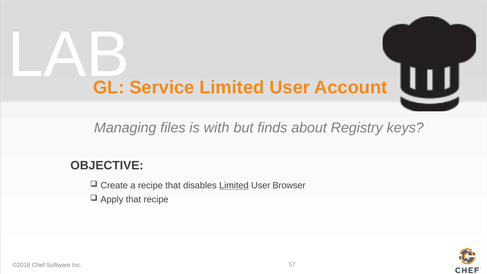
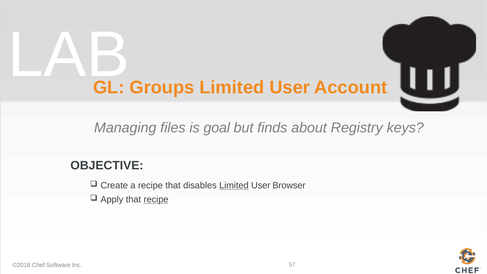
Service: Service -> Groups
with: with -> goal
recipe at (156, 200) underline: none -> present
